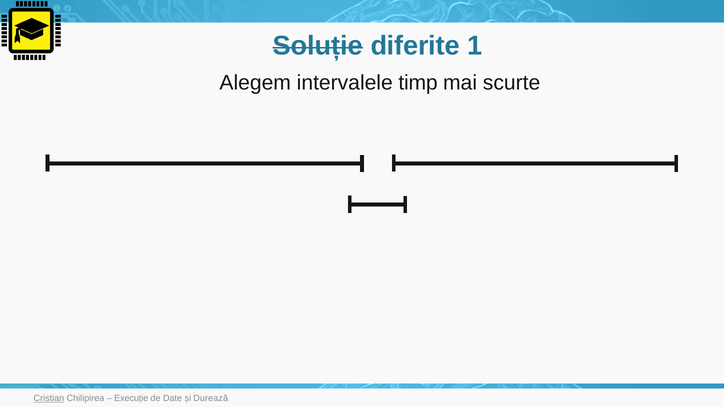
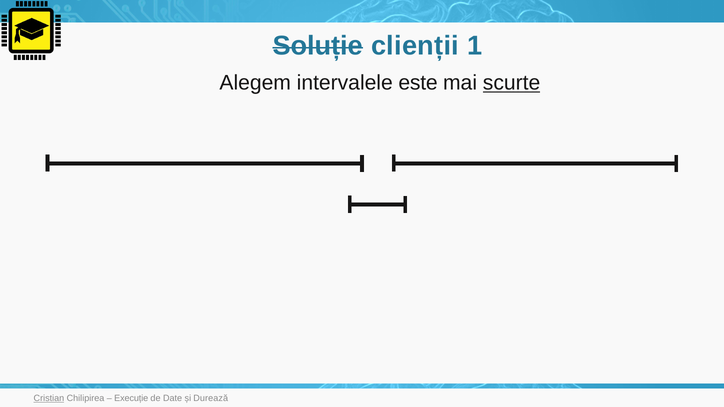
diferite: diferite -> clienții
timp: timp -> este
scurte underline: none -> present
